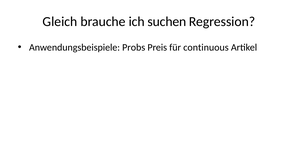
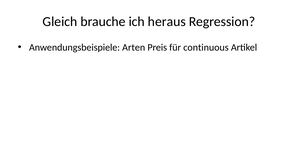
suchen: suchen -> heraus
Probs: Probs -> Arten
